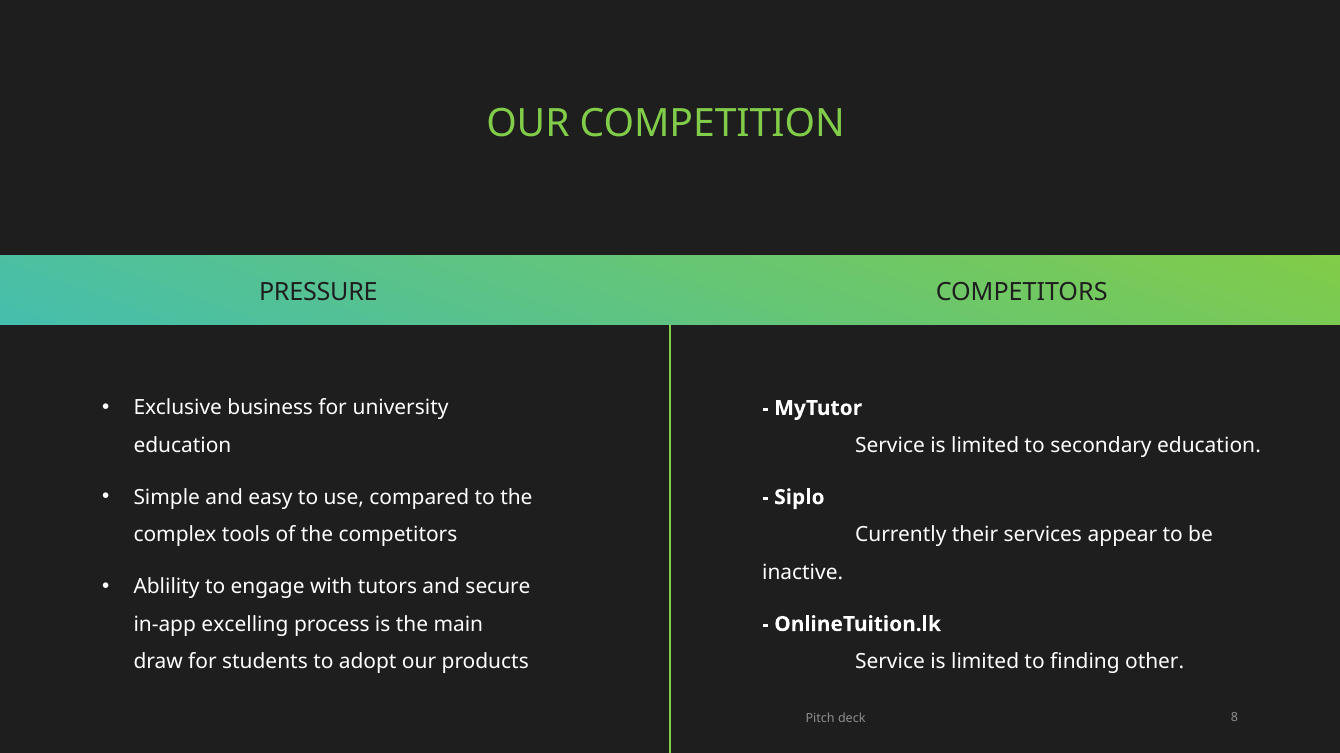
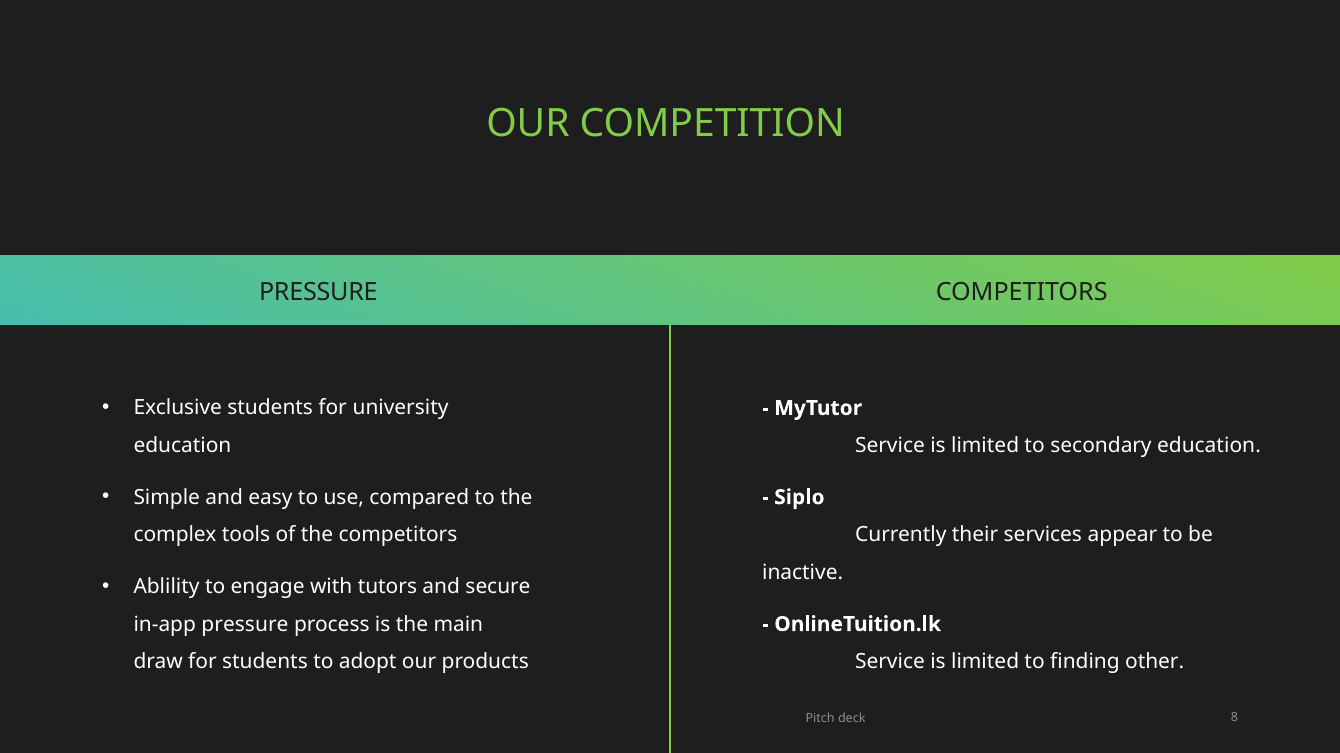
Exclusive business: business -> students
in-app excelling: excelling -> pressure
